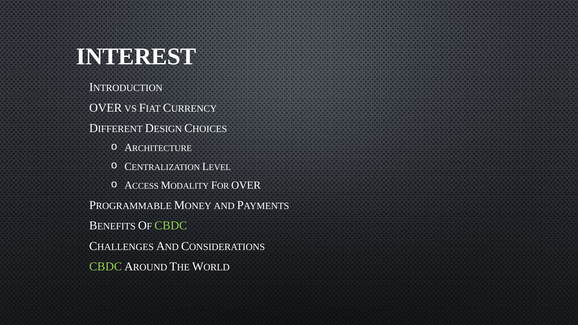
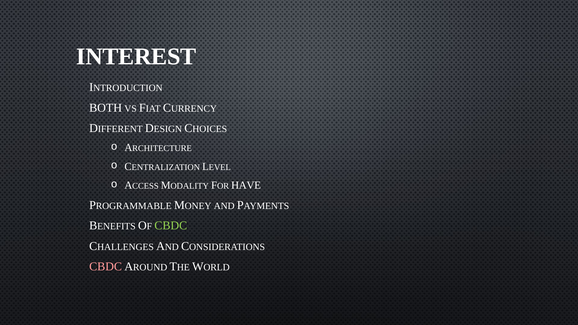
OVER at (106, 108): OVER -> BOTH
OVER at (246, 185): OVER -> HAVE
CBDC at (106, 267) colour: light green -> pink
